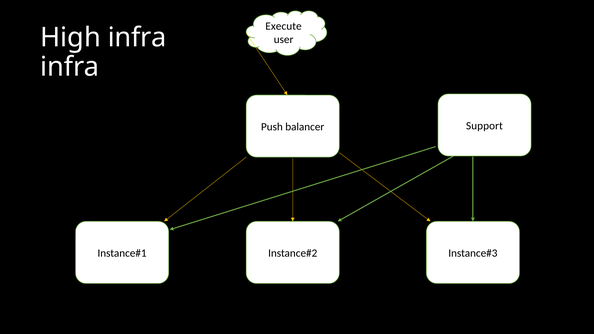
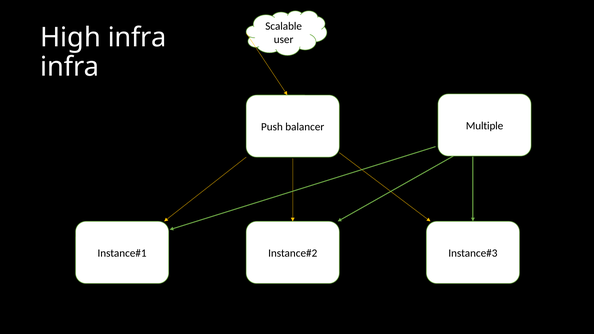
Execute: Execute -> Scalable
Support: Support -> Multiple
